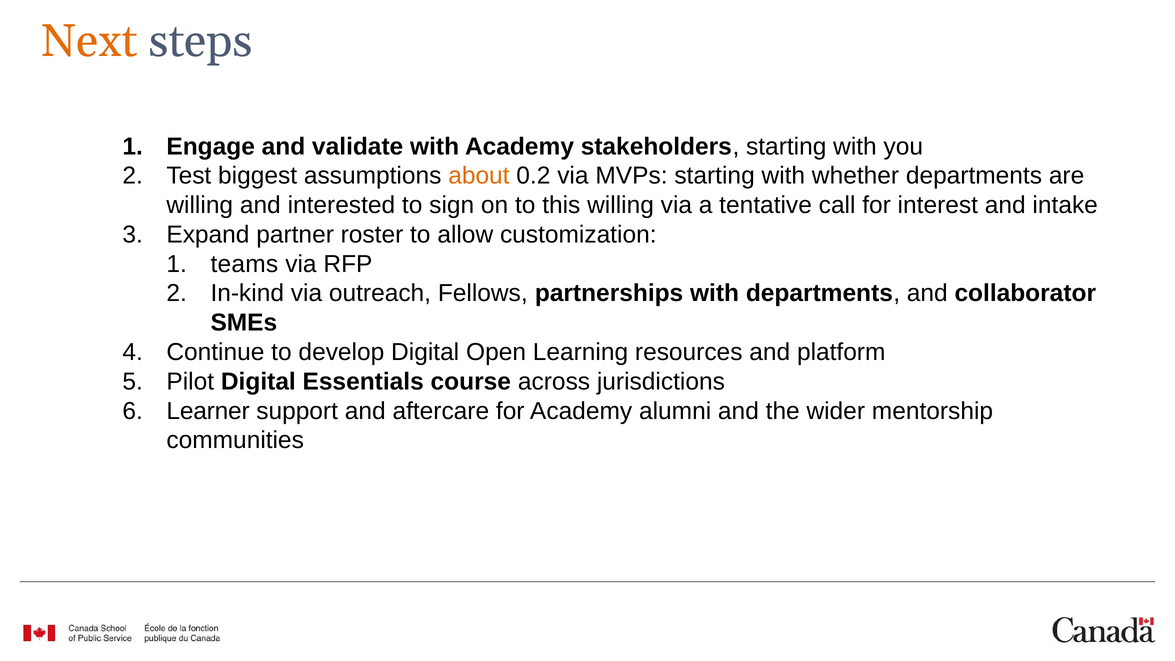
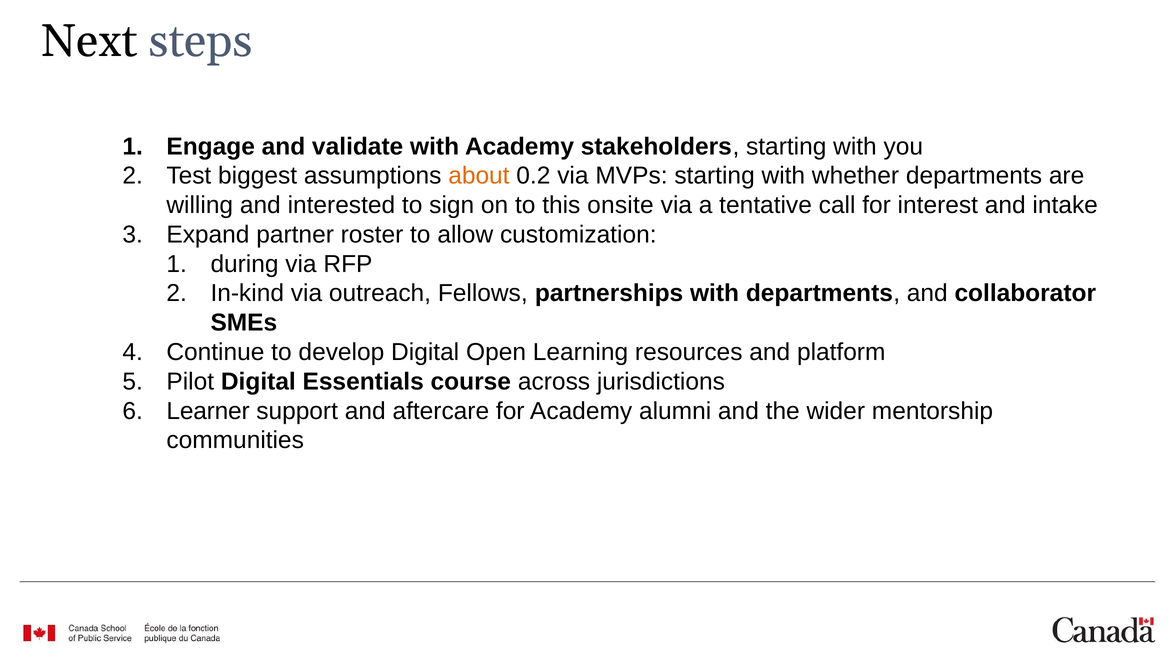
Next colour: orange -> black
this willing: willing -> onsite
teams: teams -> during
